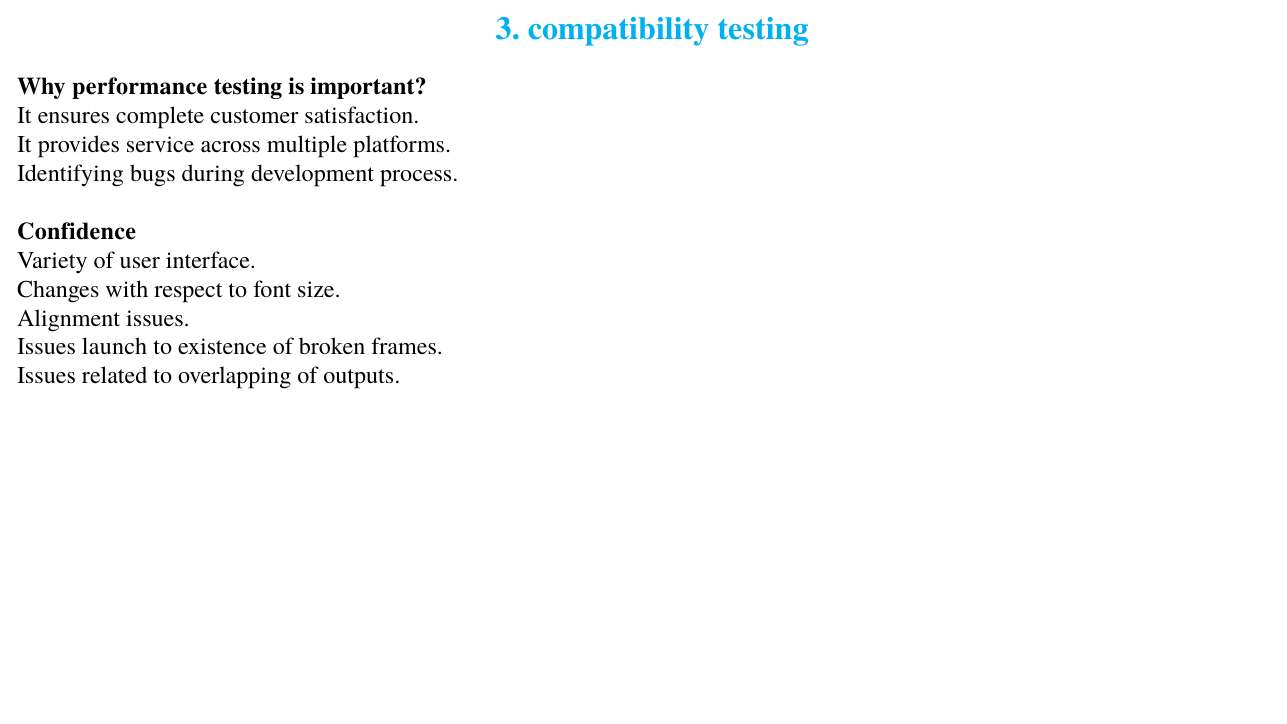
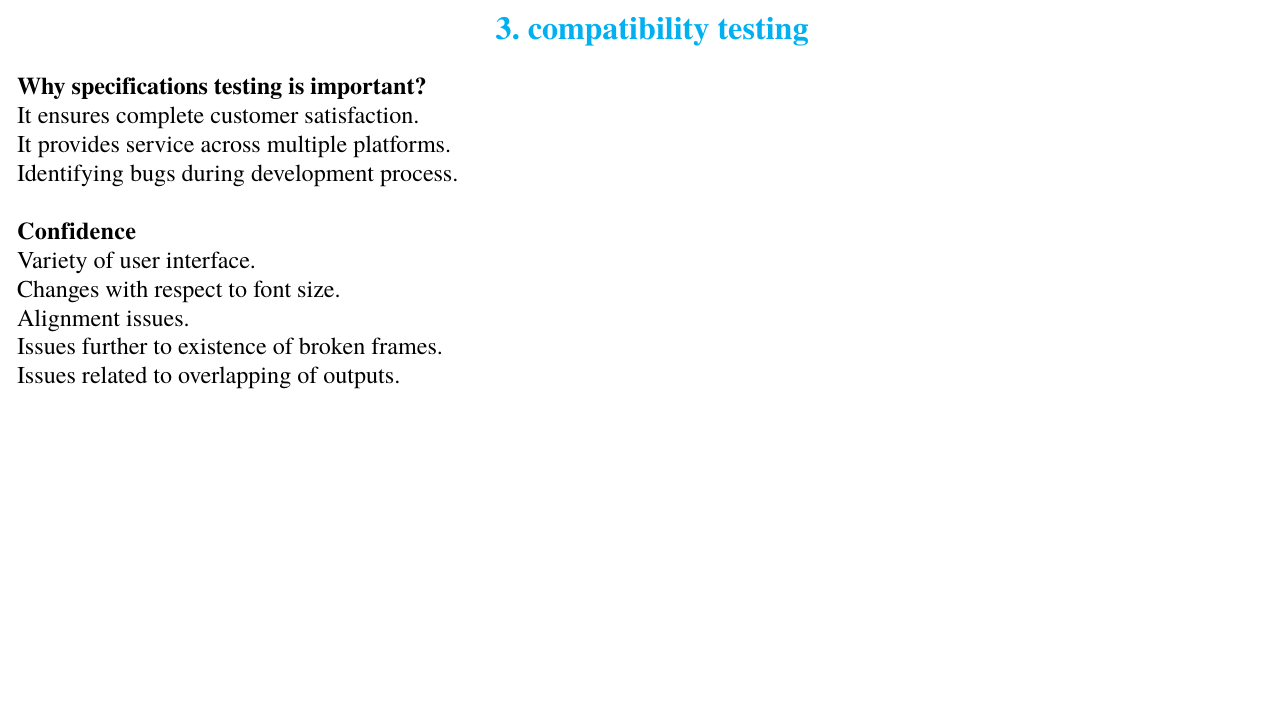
performance: performance -> specifications
launch: launch -> further
